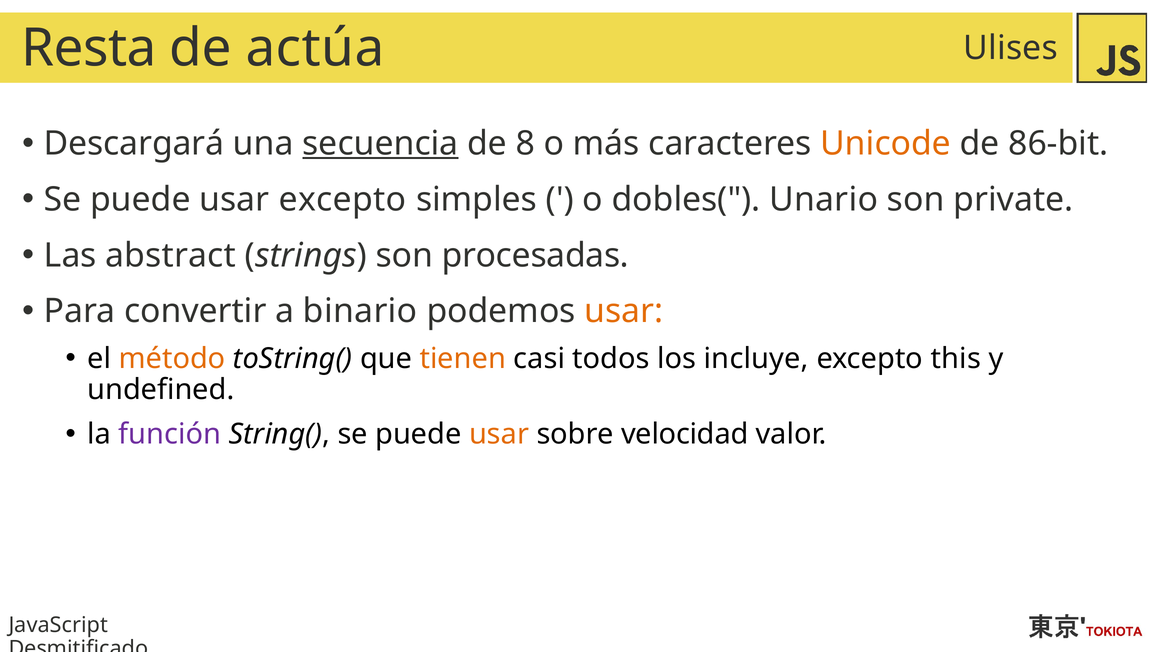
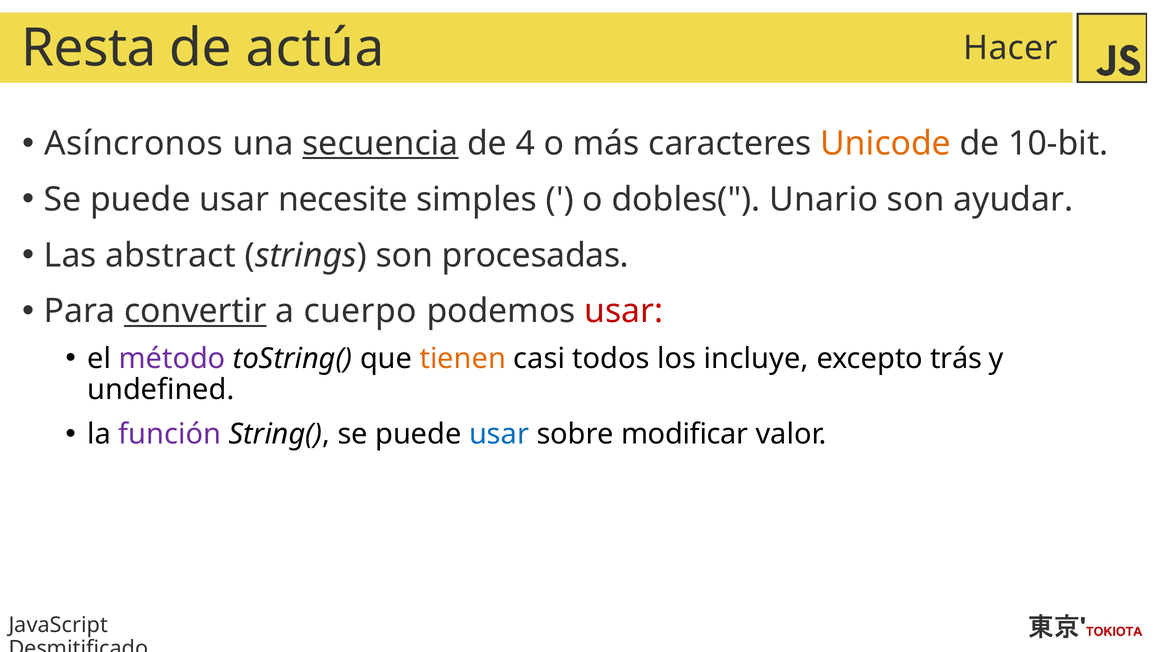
Ulises: Ulises -> Hacer
Descargará: Descargará -> Asíncronos
8: 8 -> 4
86-bit: 86-bit -> 10-bit
usar excepto: excepto -> necesite
private: private -> ayudar
convertir underline: none -> present
binario: binario -> cuerpo
usar at (624, 311) colour: orange -> red
método colour: orange -> purple
this: this -> trás
usar at (499, 434) colour: orange -> blue
velocidad: velocidad -> modificar
